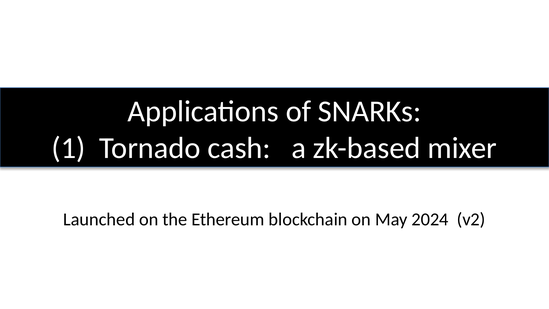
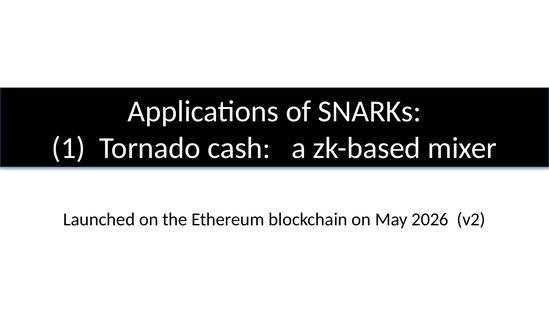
2024: 2024 -> 2026
